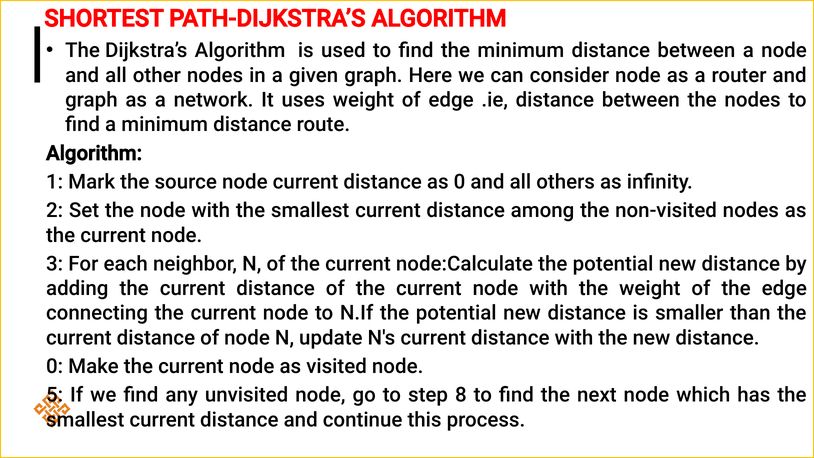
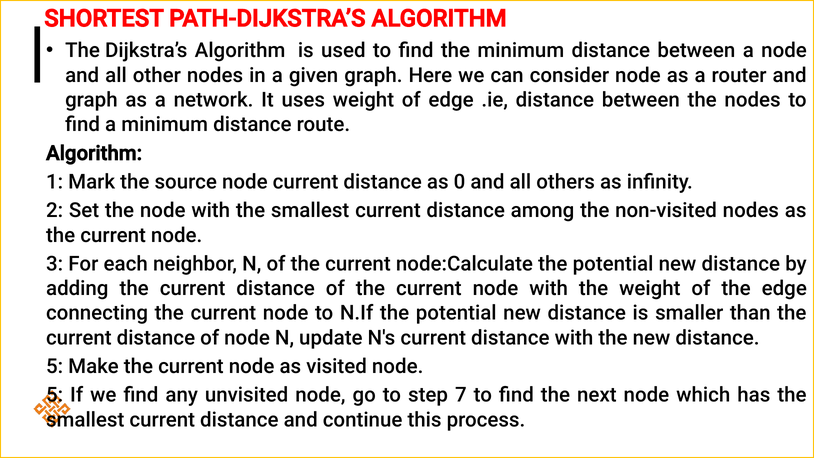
0 at (55, 366): 0 -> 5
8: 8 -> 7
